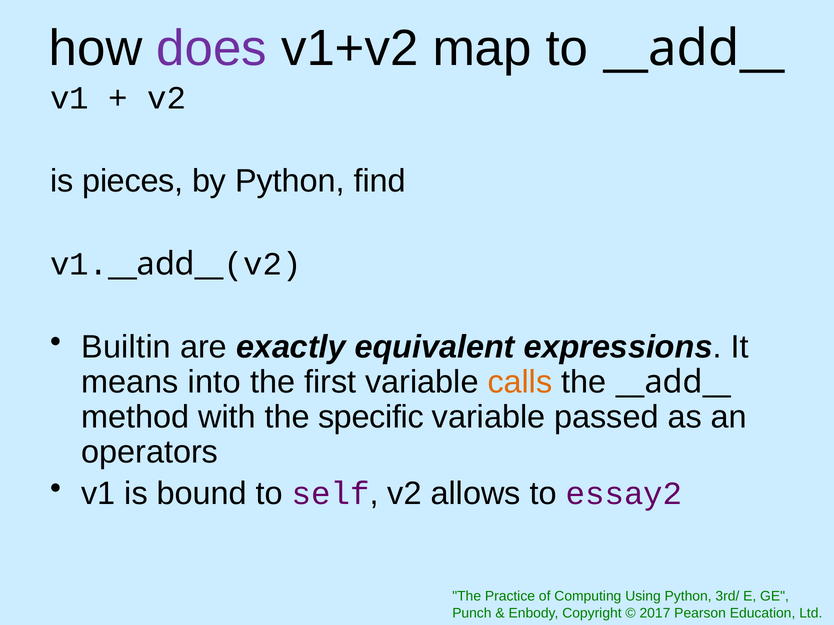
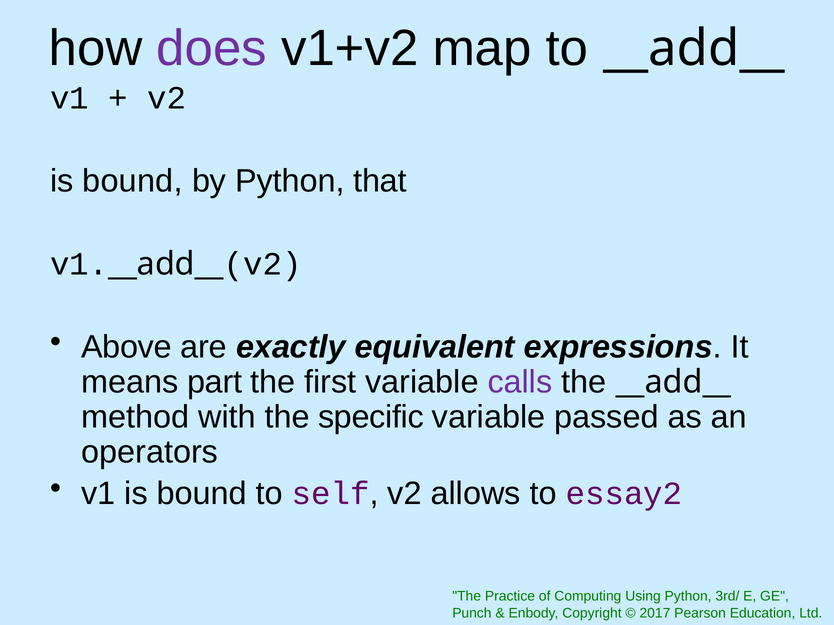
pieces at (133, 181): pieces -> bound
find: find -> that
Builtin: Builtin -> Above
into: into -> part
calls colour: orange -> purple
